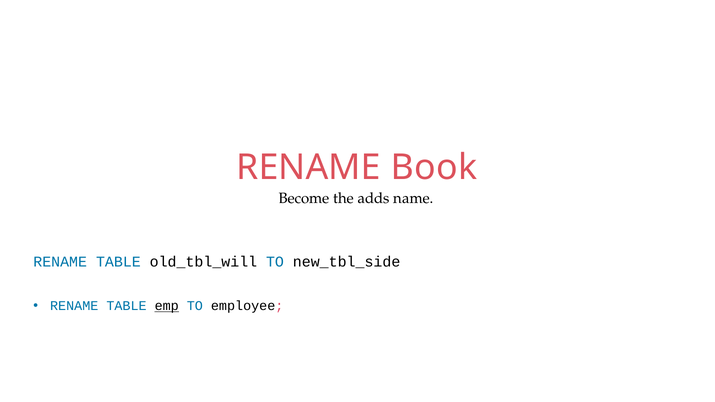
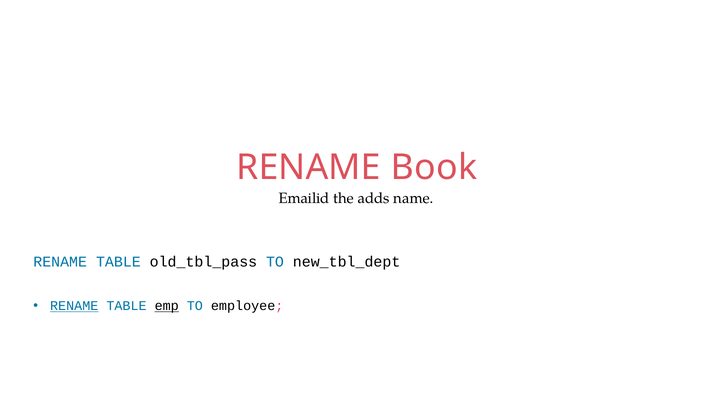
Become: Become -> Emailid
old_tbl_will: old_tbl_will -> old_tbl_pass
new_tbl_side: new_tbl_side -> new_tbl_dept
RENAME at (74, 306) underline: none -> present
